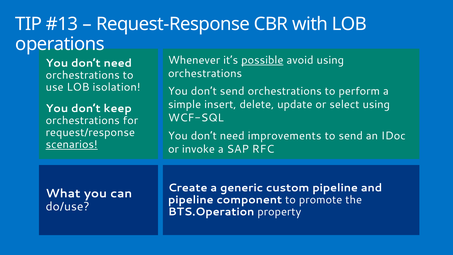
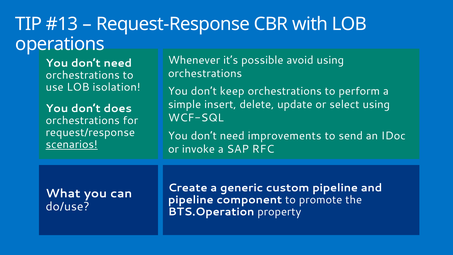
possible underline: present -> none
don’t send: send -> keep
keep: keep -> does
